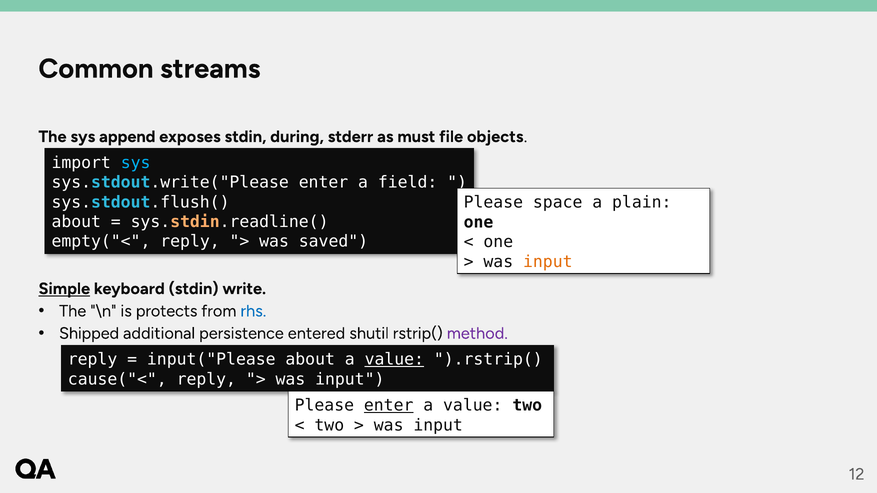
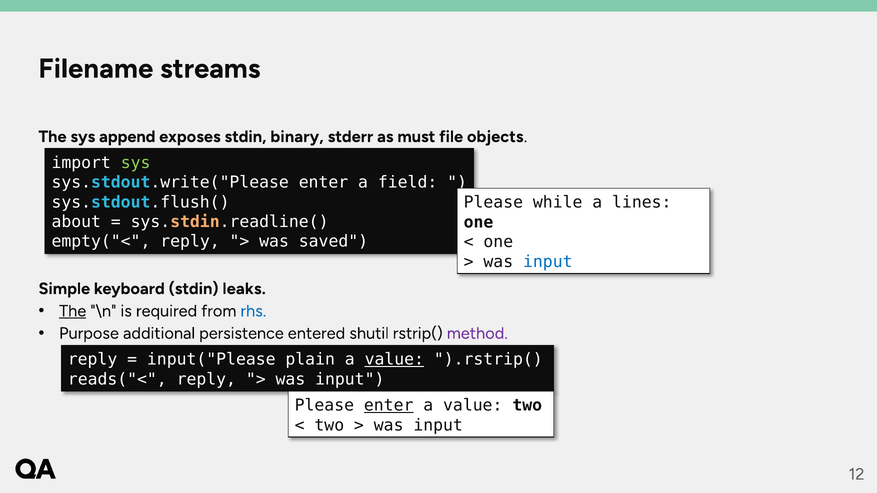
Common: Common -> Filename
during: during -> binary
sys at (136, 163) colour: light blue -> light green
space: space -> while
plain: plain -> lines
input at (548, 262) colour: orange -> blue
Simple underline: present -> none
write: write -> leaks
The at (73, 311) underline: none -> present
protects: protects -> required
Shipped: Shipped -> Purpose
input("Please about: about -> plain
cause("<: cause("< -> reads("<
